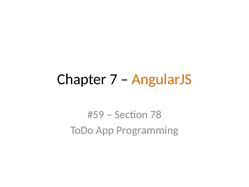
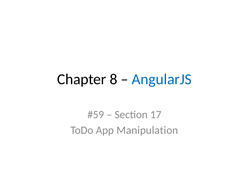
7: 7 -> 8
AngularJS colour: orange -> blue
78: 78 -> 17
Programming: Programming -> Manipulation
